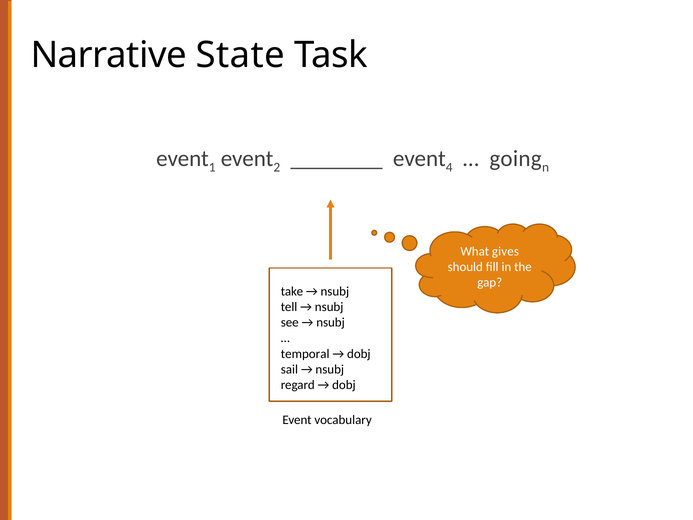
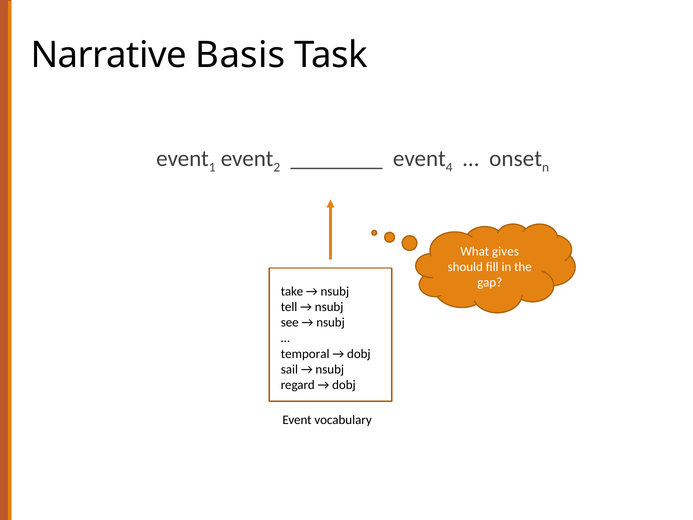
State: State -> Basis
going: going -> onset
